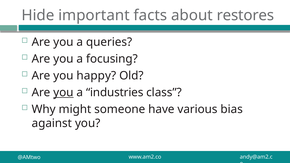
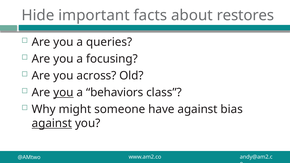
happy: happy -> across
industries: industries -> behaviors
have various: various -> against
against at (52, 123) underline: none -> present
